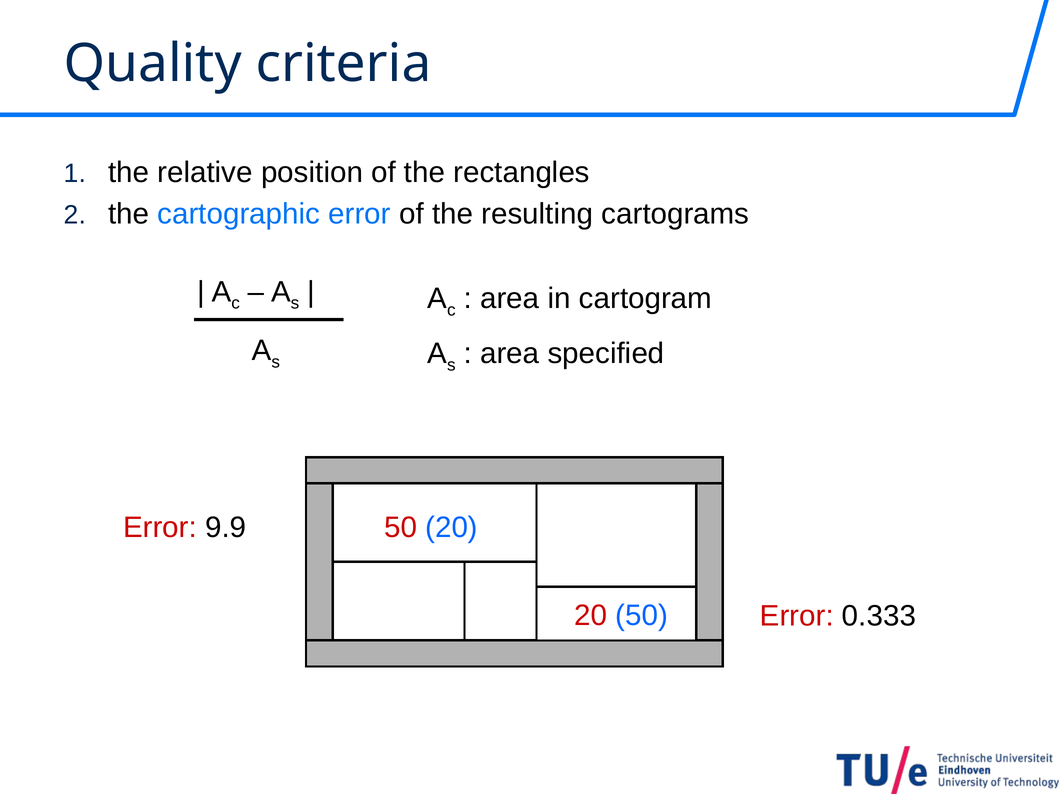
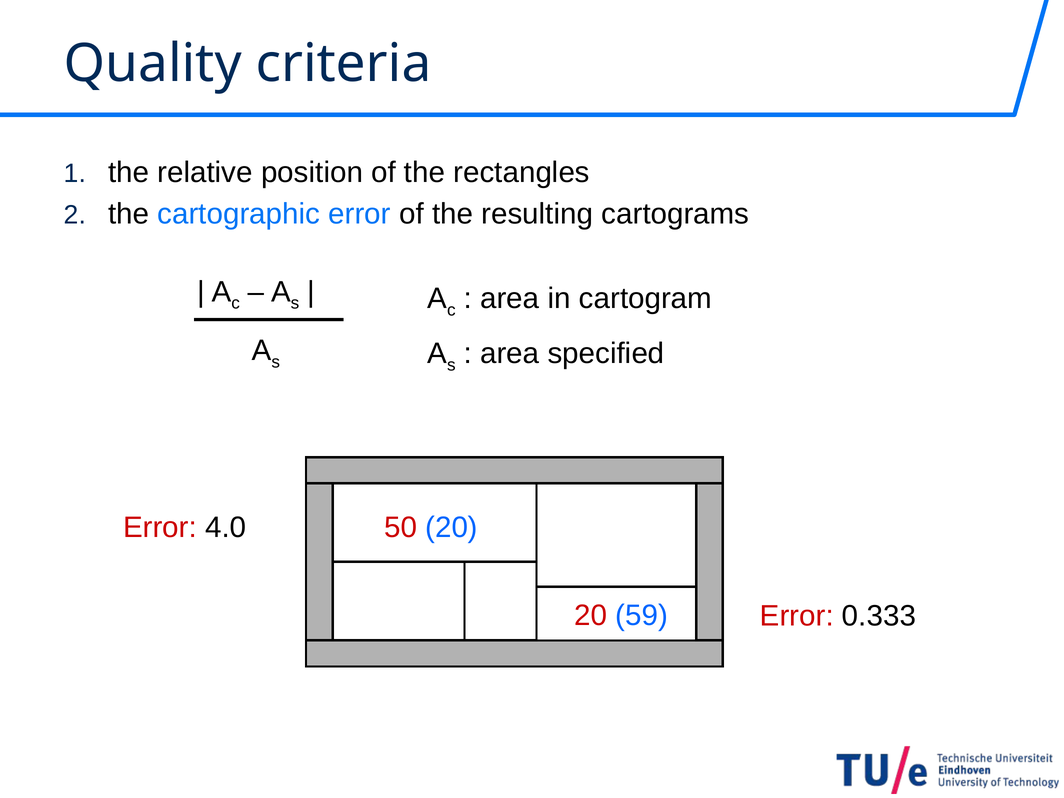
9.9: 9.9 -> 4.0
20 50: 50 -> 59
